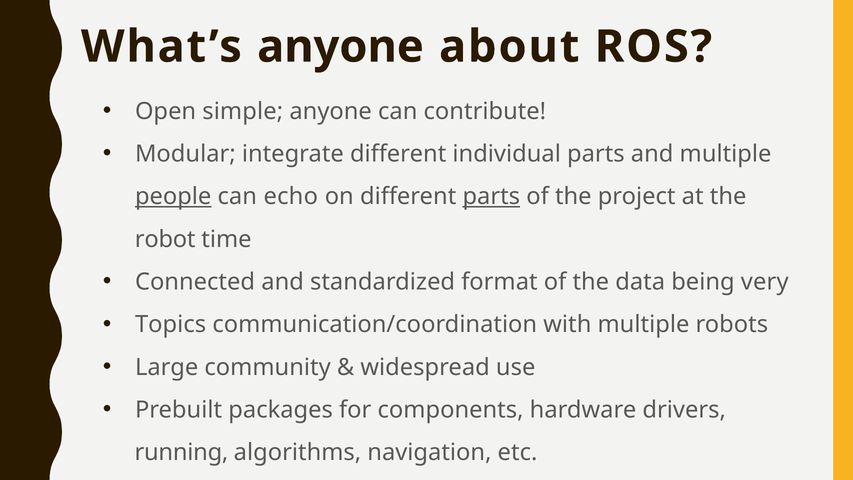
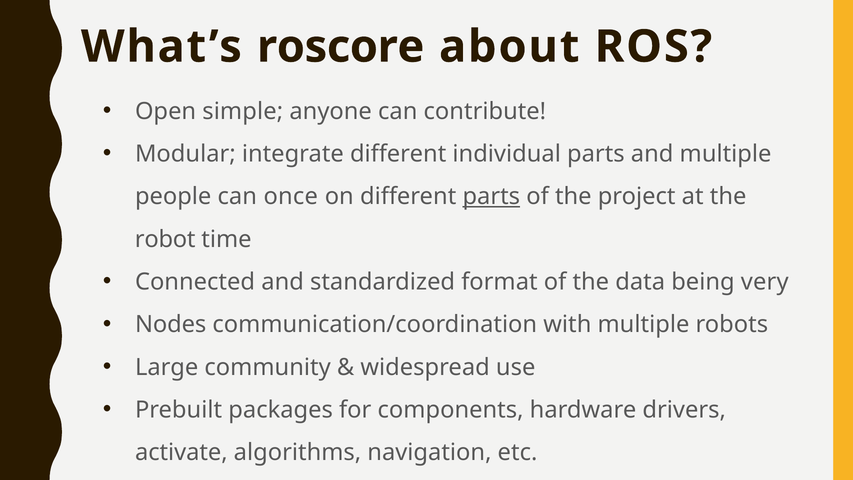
What’s anyone: anyone -> roscore
people underline: present -> none
echo: echo -> once
Topics: Topics -> Nodes
running: running -> activate
